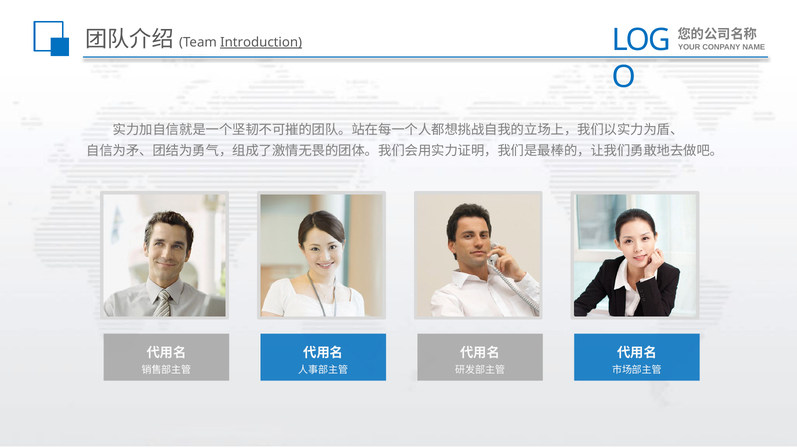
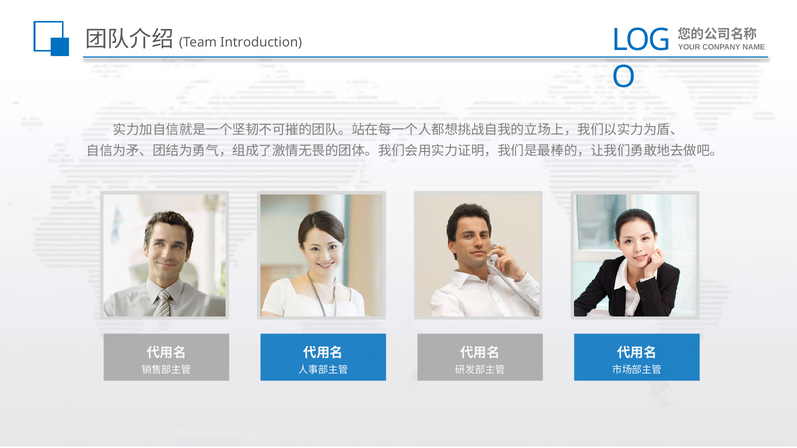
Introduction underline: present -> none
